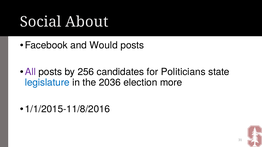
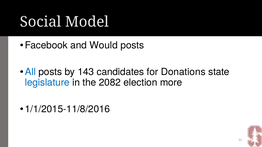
About: About -> Model
All colour: purple -> blue
256: 256 -> 143
Politicians: Politicians -> Donations
2036: 2036 -> 2082
